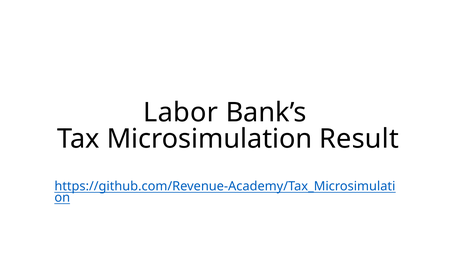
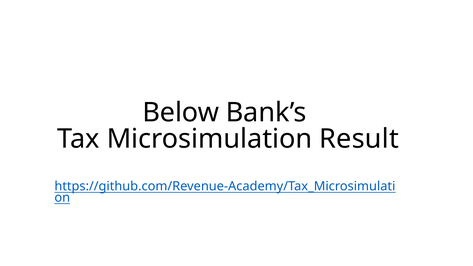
Labor: Labor -> Below
